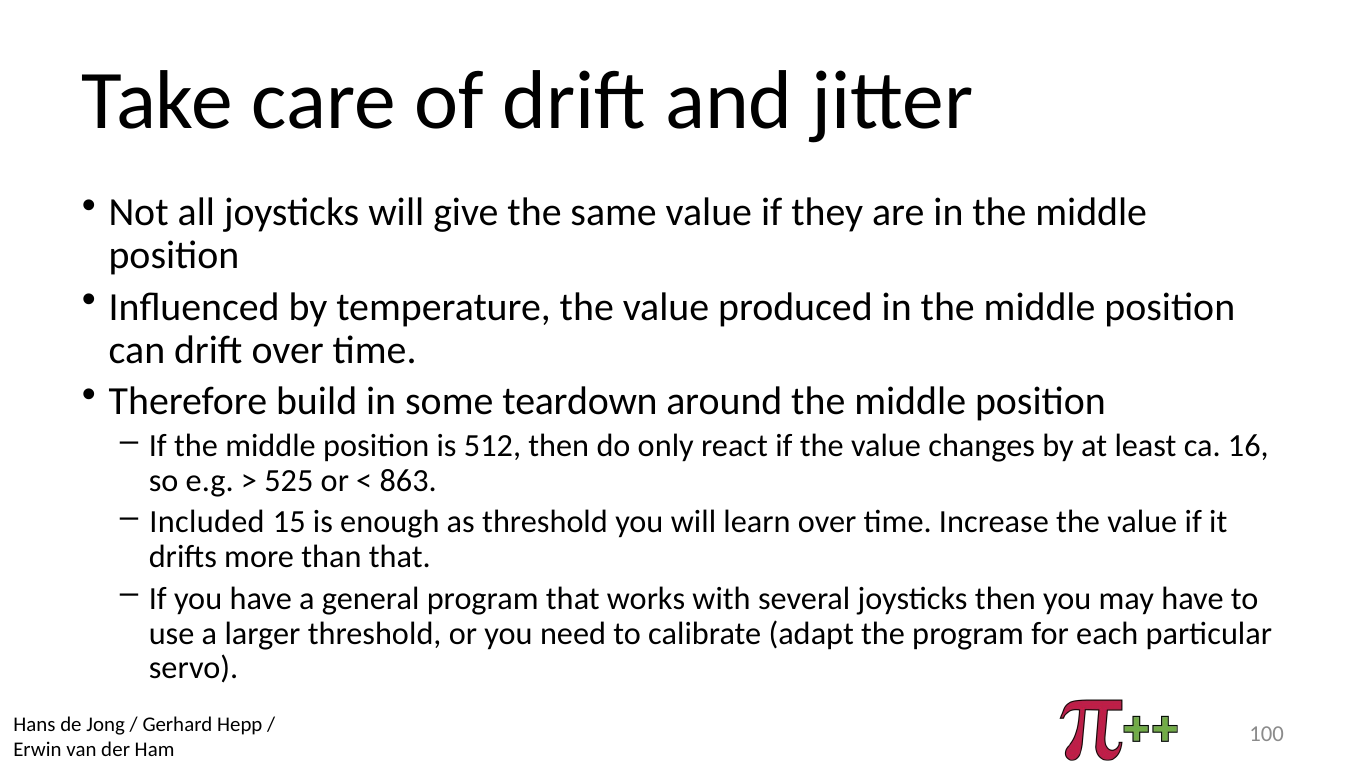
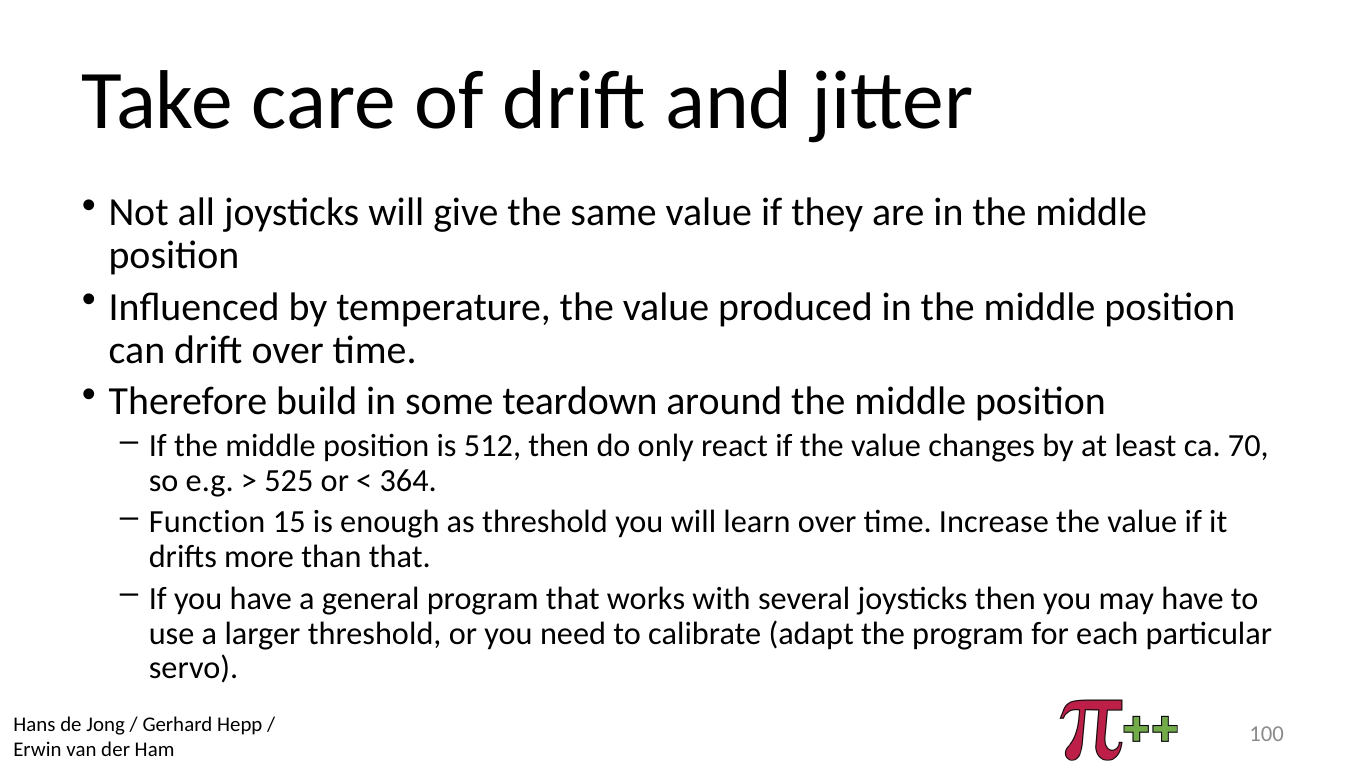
16: 16 -> 70
863: 863 -> 364
Included: Included -> Function
